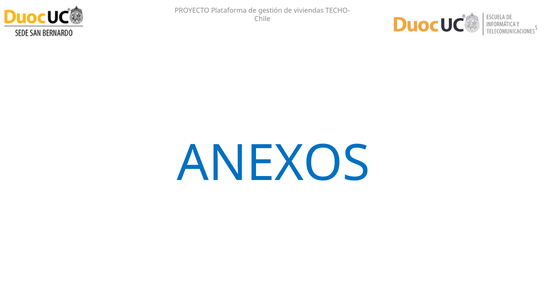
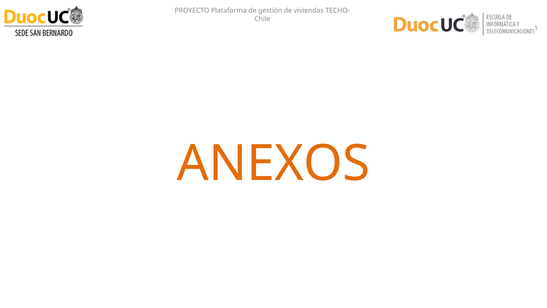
ANEXOS colour: blue -> orange
